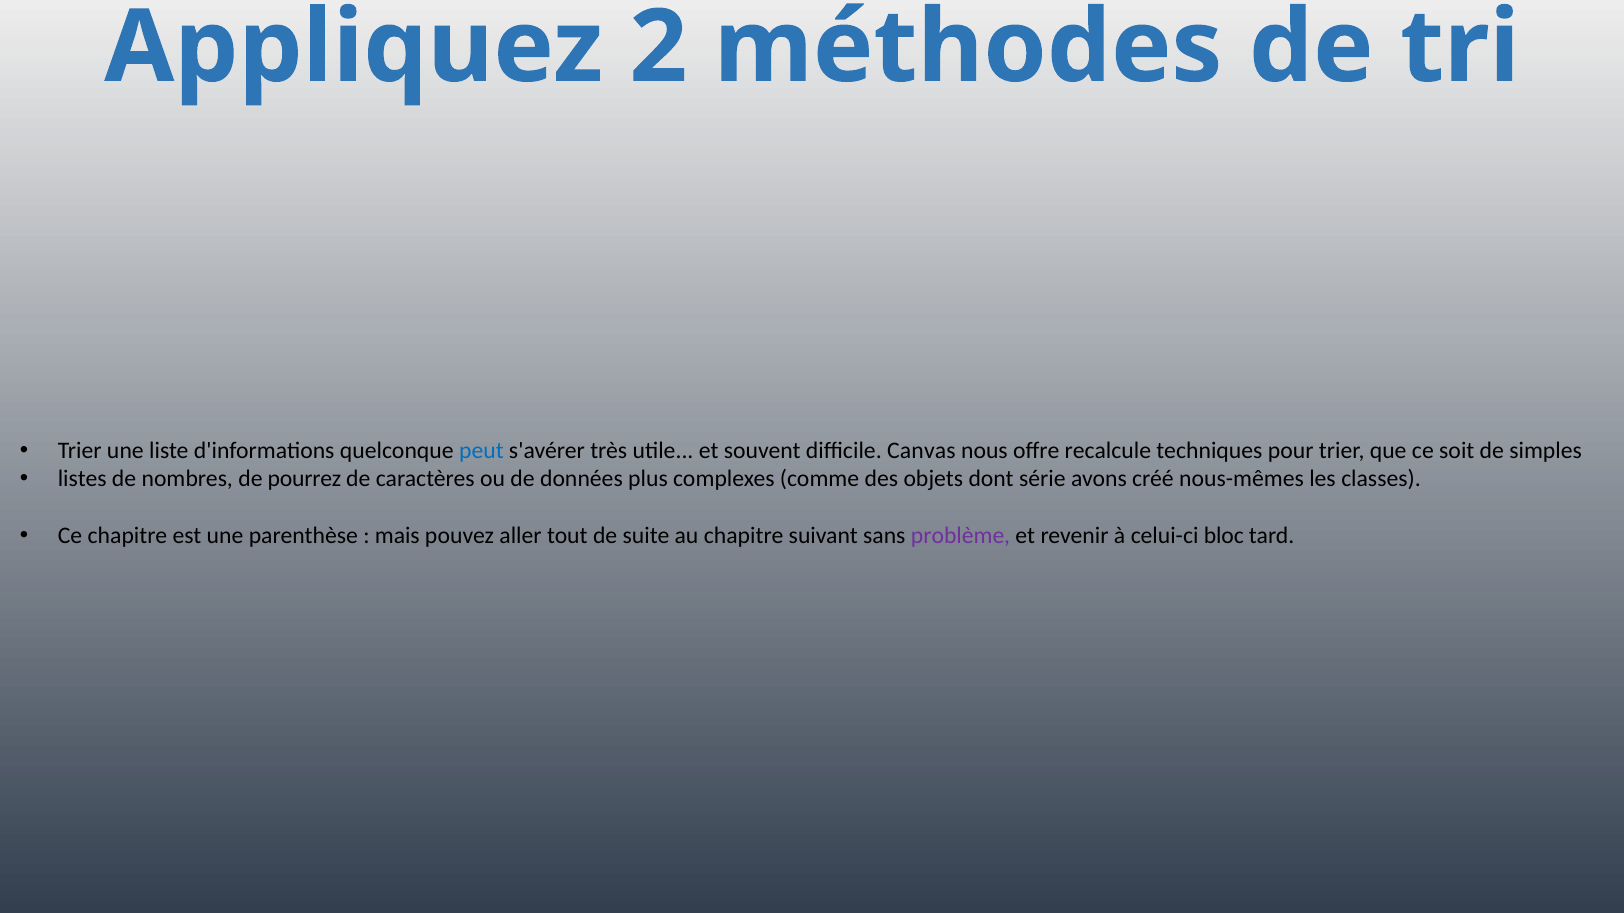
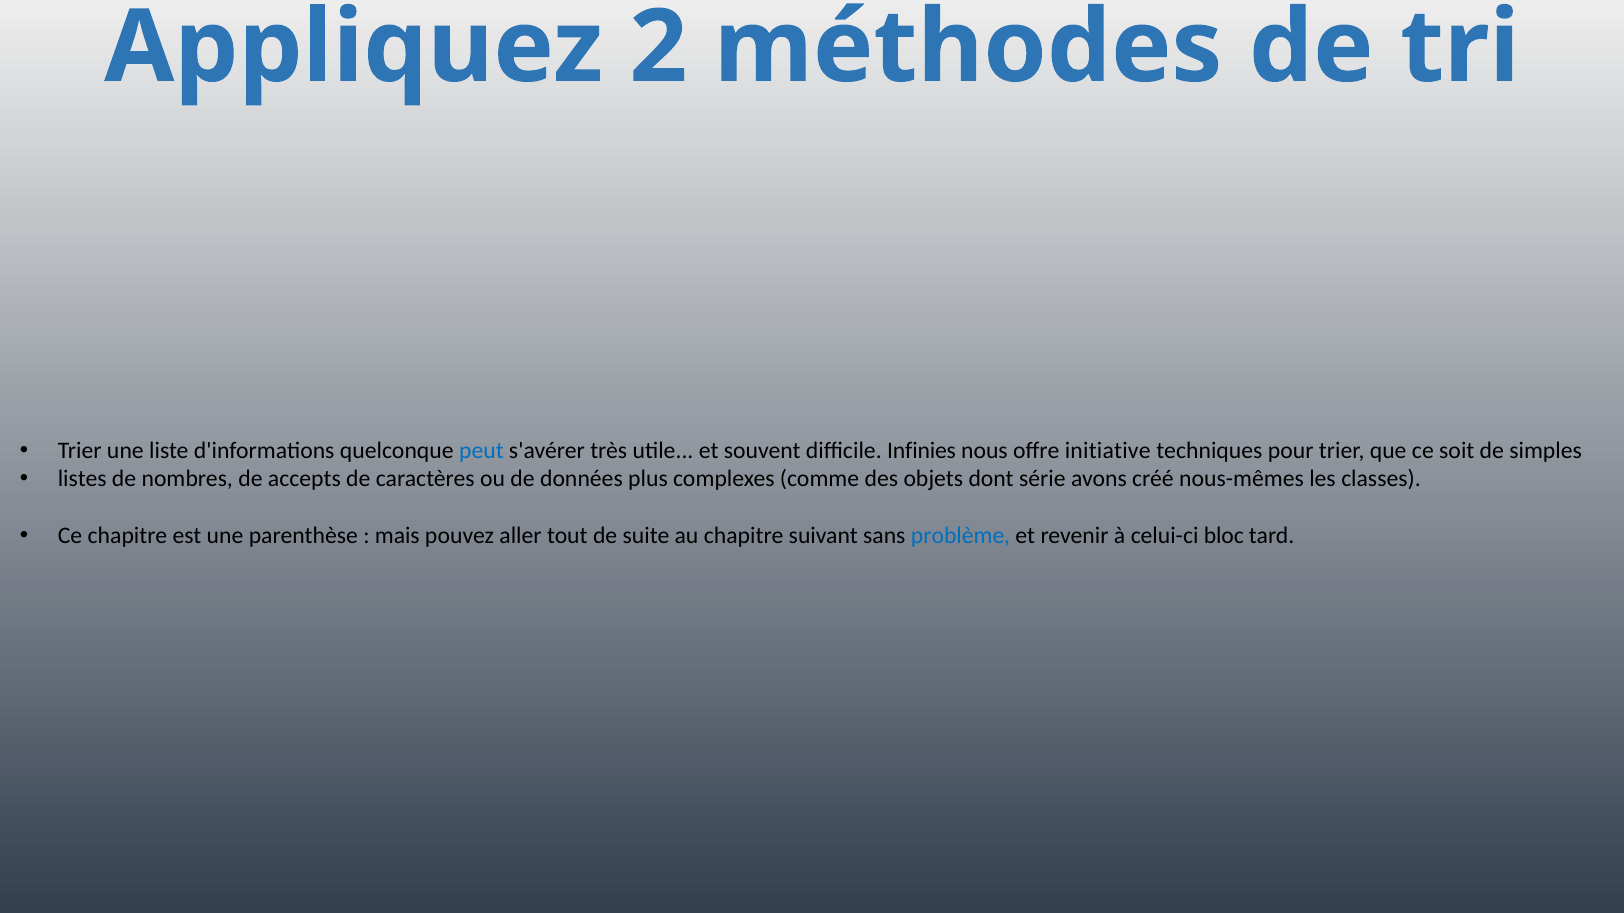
Canvas: Canvas -> Infinies
recalcule: recalcule -> initiative
pourrez: pourrez -> accepts
problème colour: purple -> blue
